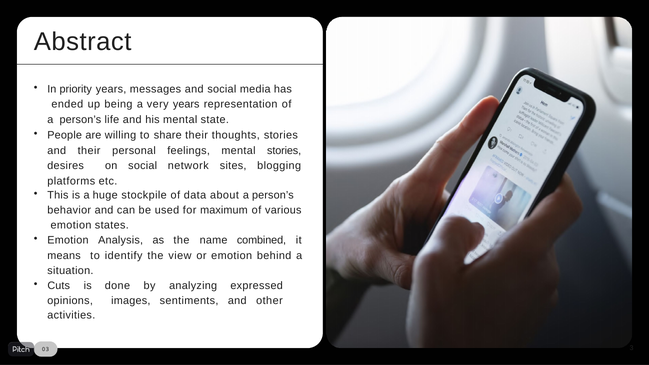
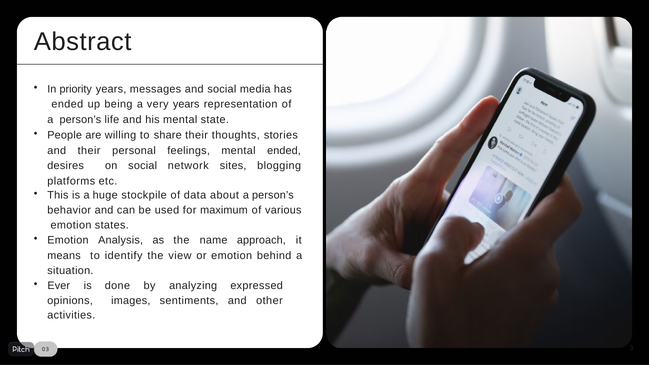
mental stories: stories -> ended
combined: combined -> approach
Cuts: Cuts -> Ever
